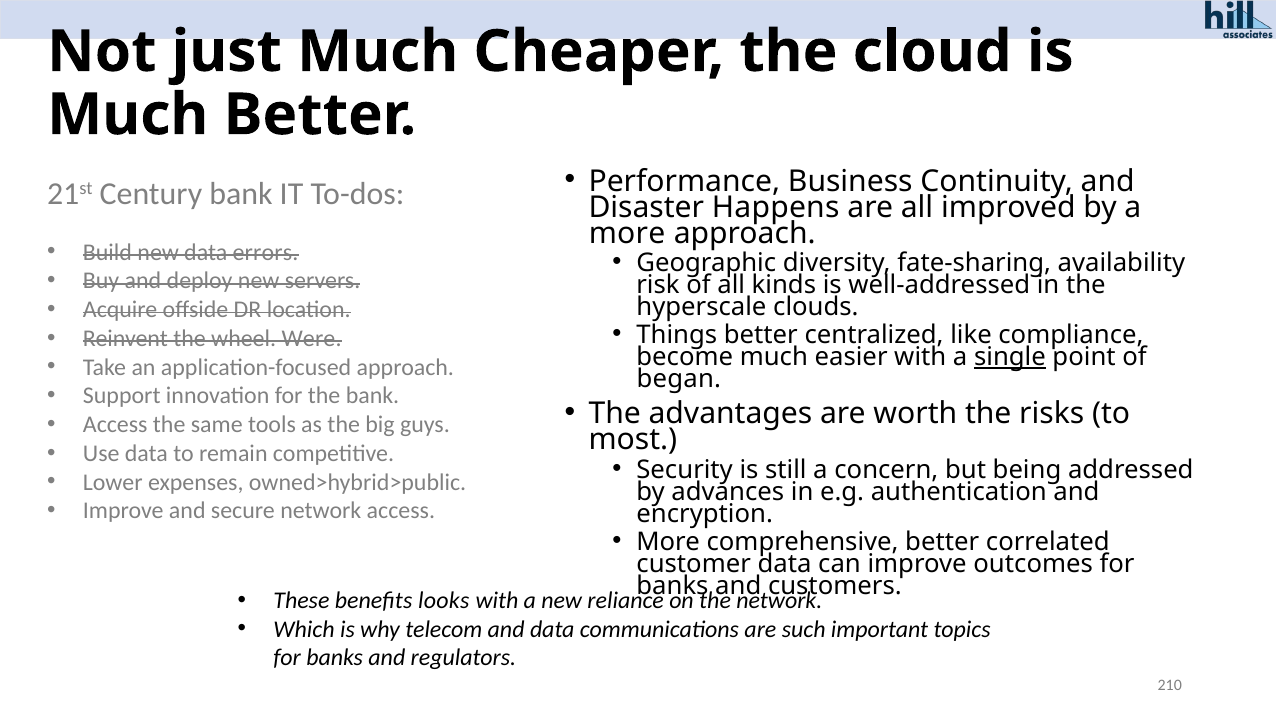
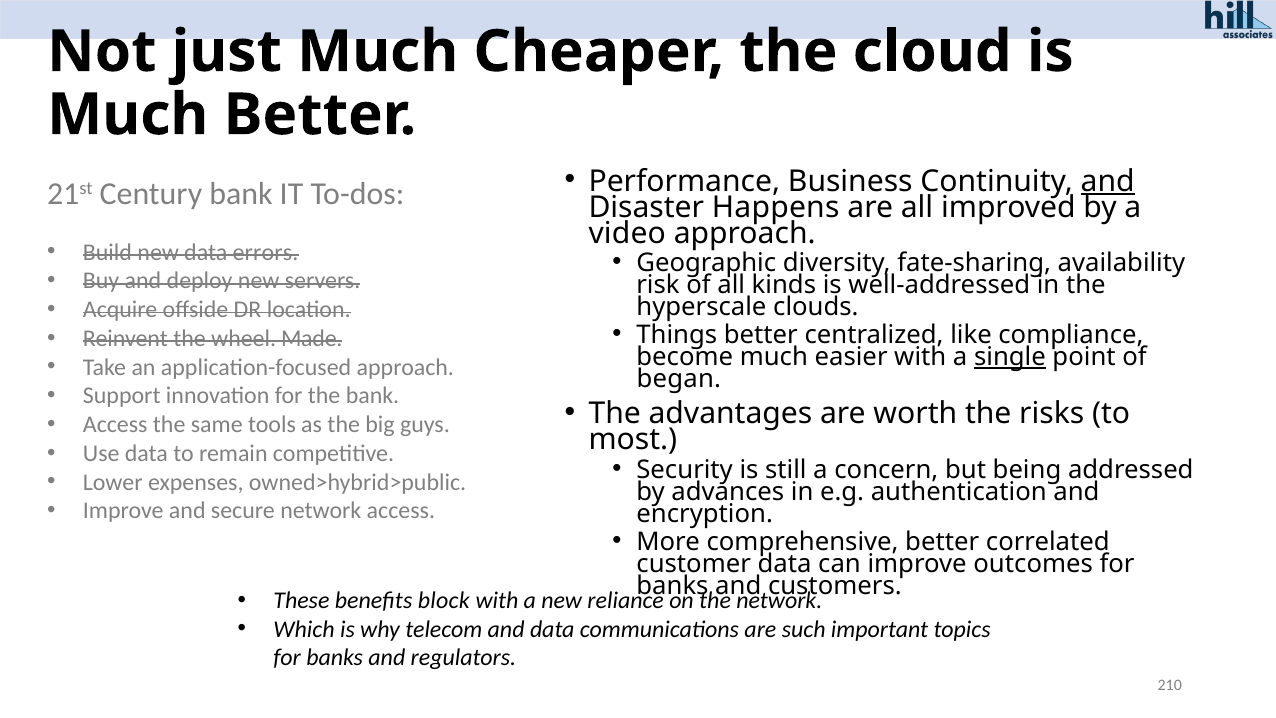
and at (1108, 181) underline: none -> present
more at (627, 233): more -> video
Were: Were -> Made
looks: looks -> block
